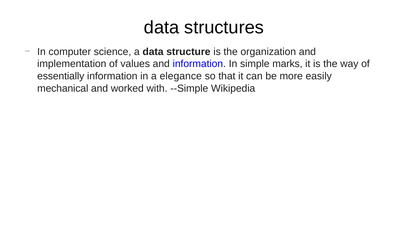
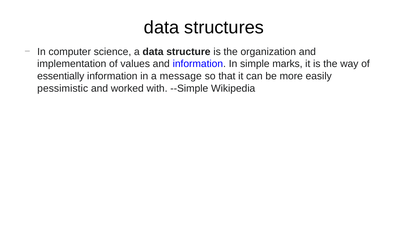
elegance: elegance -> message
mechanical: mechanical -> pessimistic
